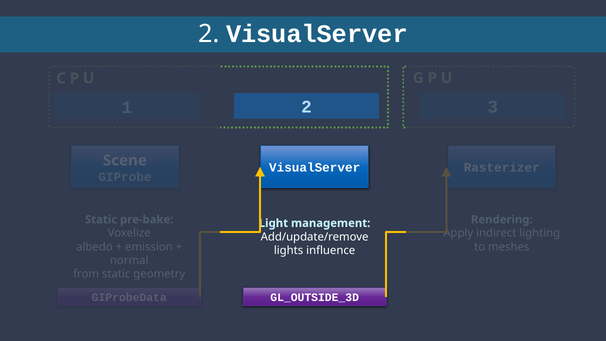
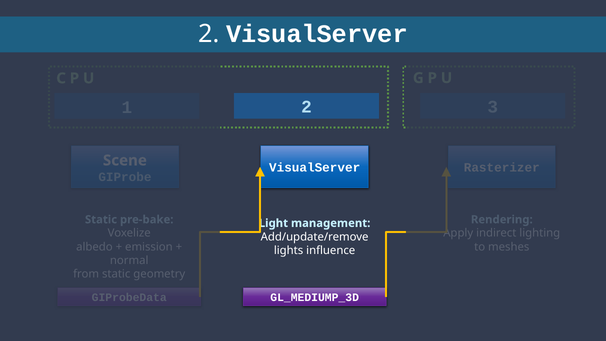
GL_OUTSIDE_3D: GL_OUTSIDE_3D -> GL_MEDIUMP_3D
